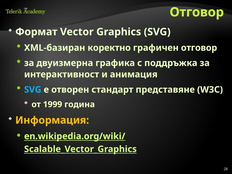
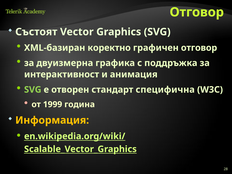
Формат: Формат -> Състоят
SVG at (33, 90) colour: light blue -> light green
представяне: представяне -> специфична
